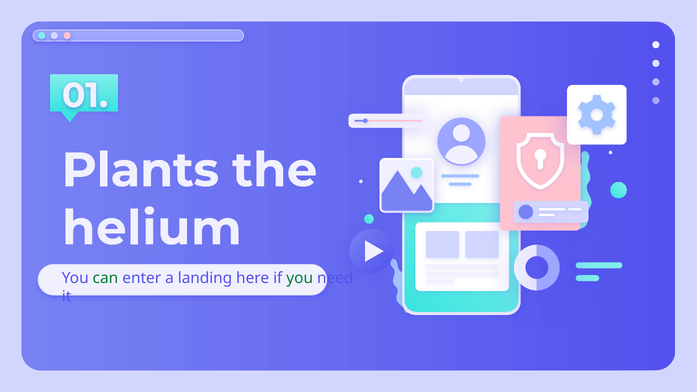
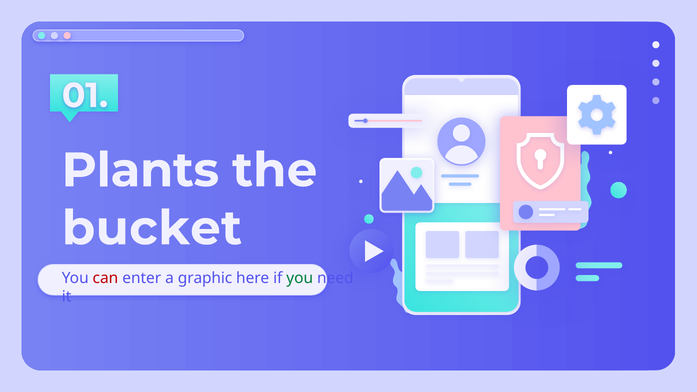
helium: helium -> bucket
can colour: green -> red
landing: landing -> graphic
